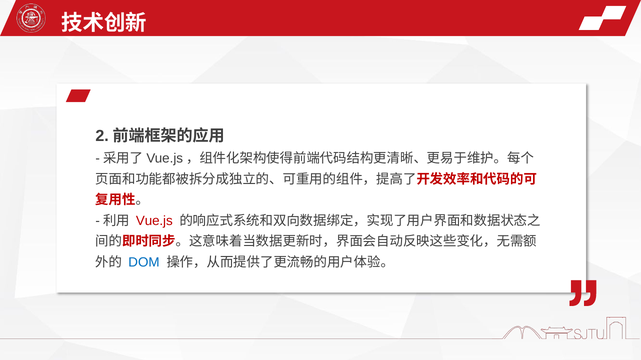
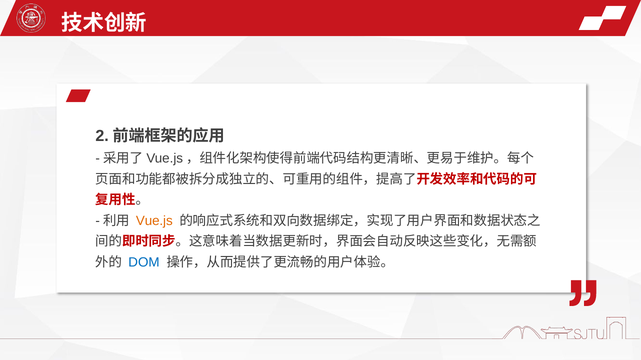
Vue.js colour: red -> orange
